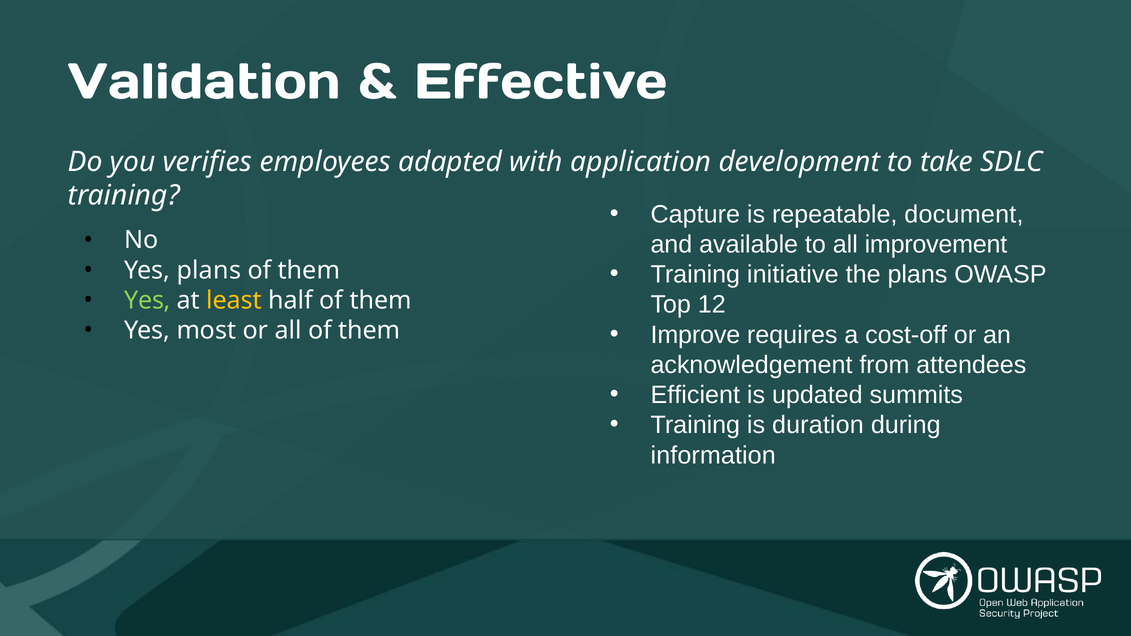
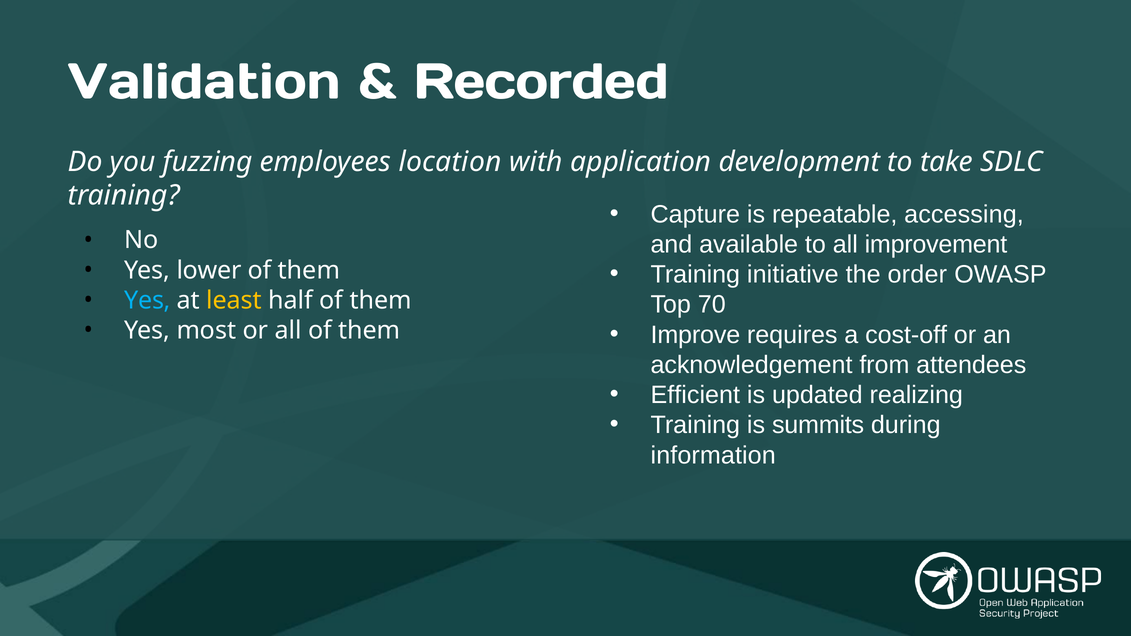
Effective: Effective -> Recorded
verifies: verifies -> fuzzing
adapted: adapted -> location
document: document -> accessing
the plans: plans -> order
Yes plans: plans -> lower
Yes at (147, 301) colour: light green -> light blue
12: 12 -> 70
summits: summits -> realizing
duration: duration -> summits
